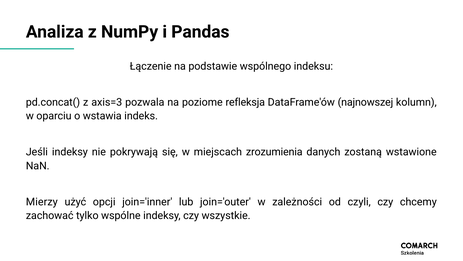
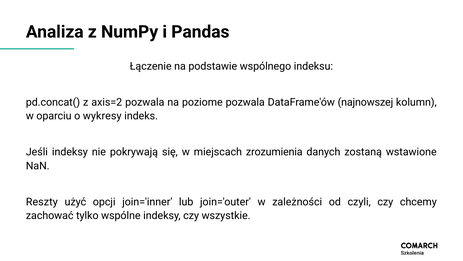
axis=3: axis=3 -> axis=2
poziome refleksja: refleksja -> pozwala
wstawia: wstawia -> wykresy
Mierzy: Mierzy -> Reszty
